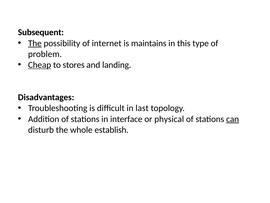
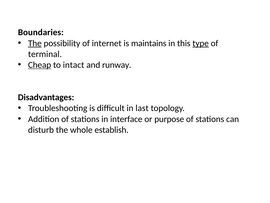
Subsequent: Subsequent -> Boundaries
type underline: none -> present
problem: problem -> terminal
stores: stores -> intact
landing: landing -> runway
physical: physical -> purpose
can underline: present -> none
